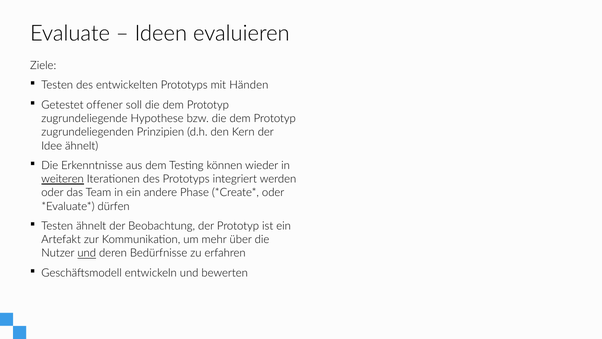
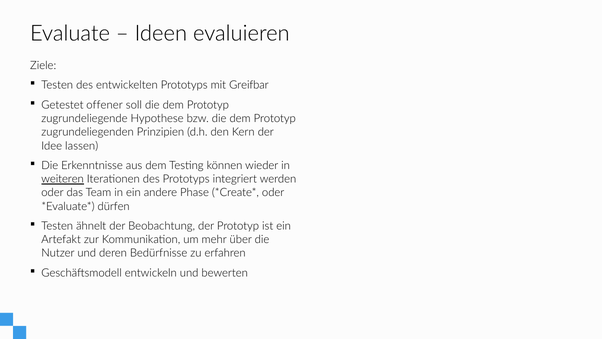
Händen: Händen -> Greifbar
Idee ähnelt: ähnelt -> lassen
und at (87, 253) underline: present -> none
